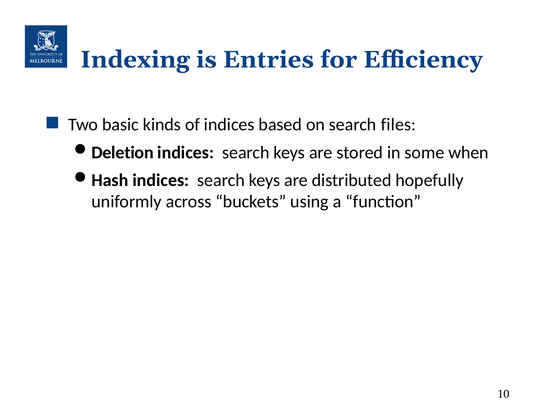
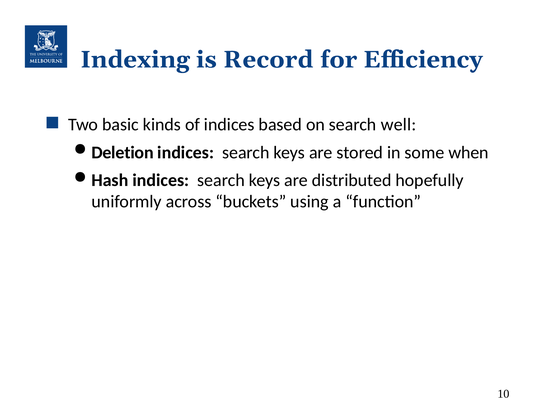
Entries: Entries -> Record
files: files -> well
